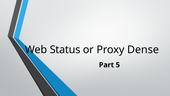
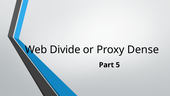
Status: Status -> Divide
